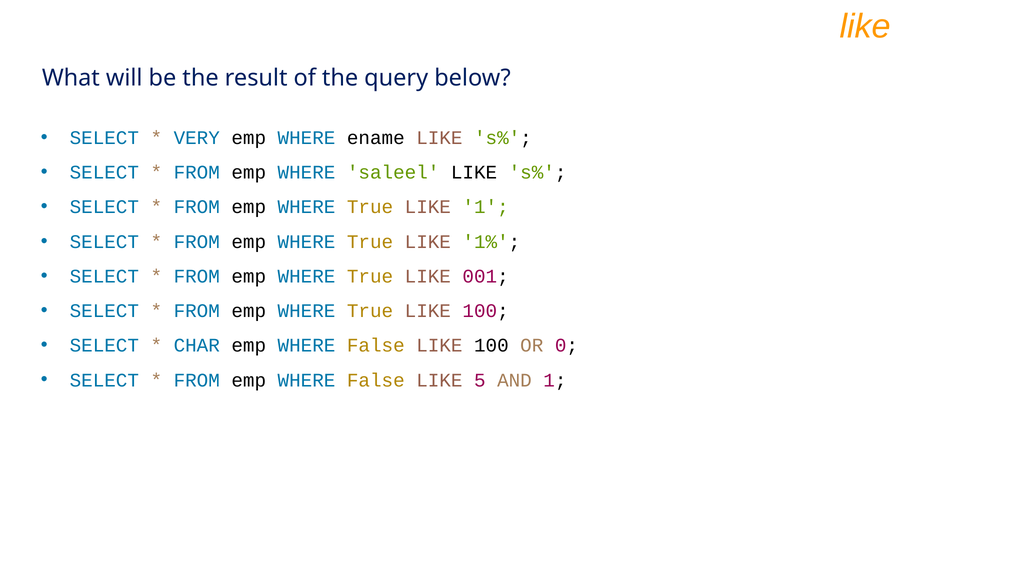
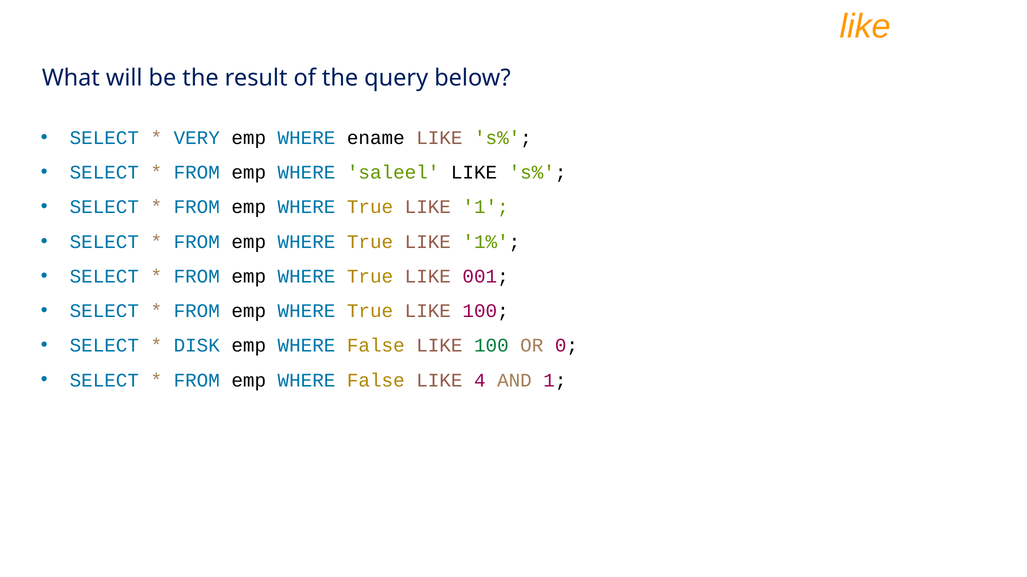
CHAR: CHAR -> DISK
100 at (491, 346) colour: black -> green
5: 5 -> 4
